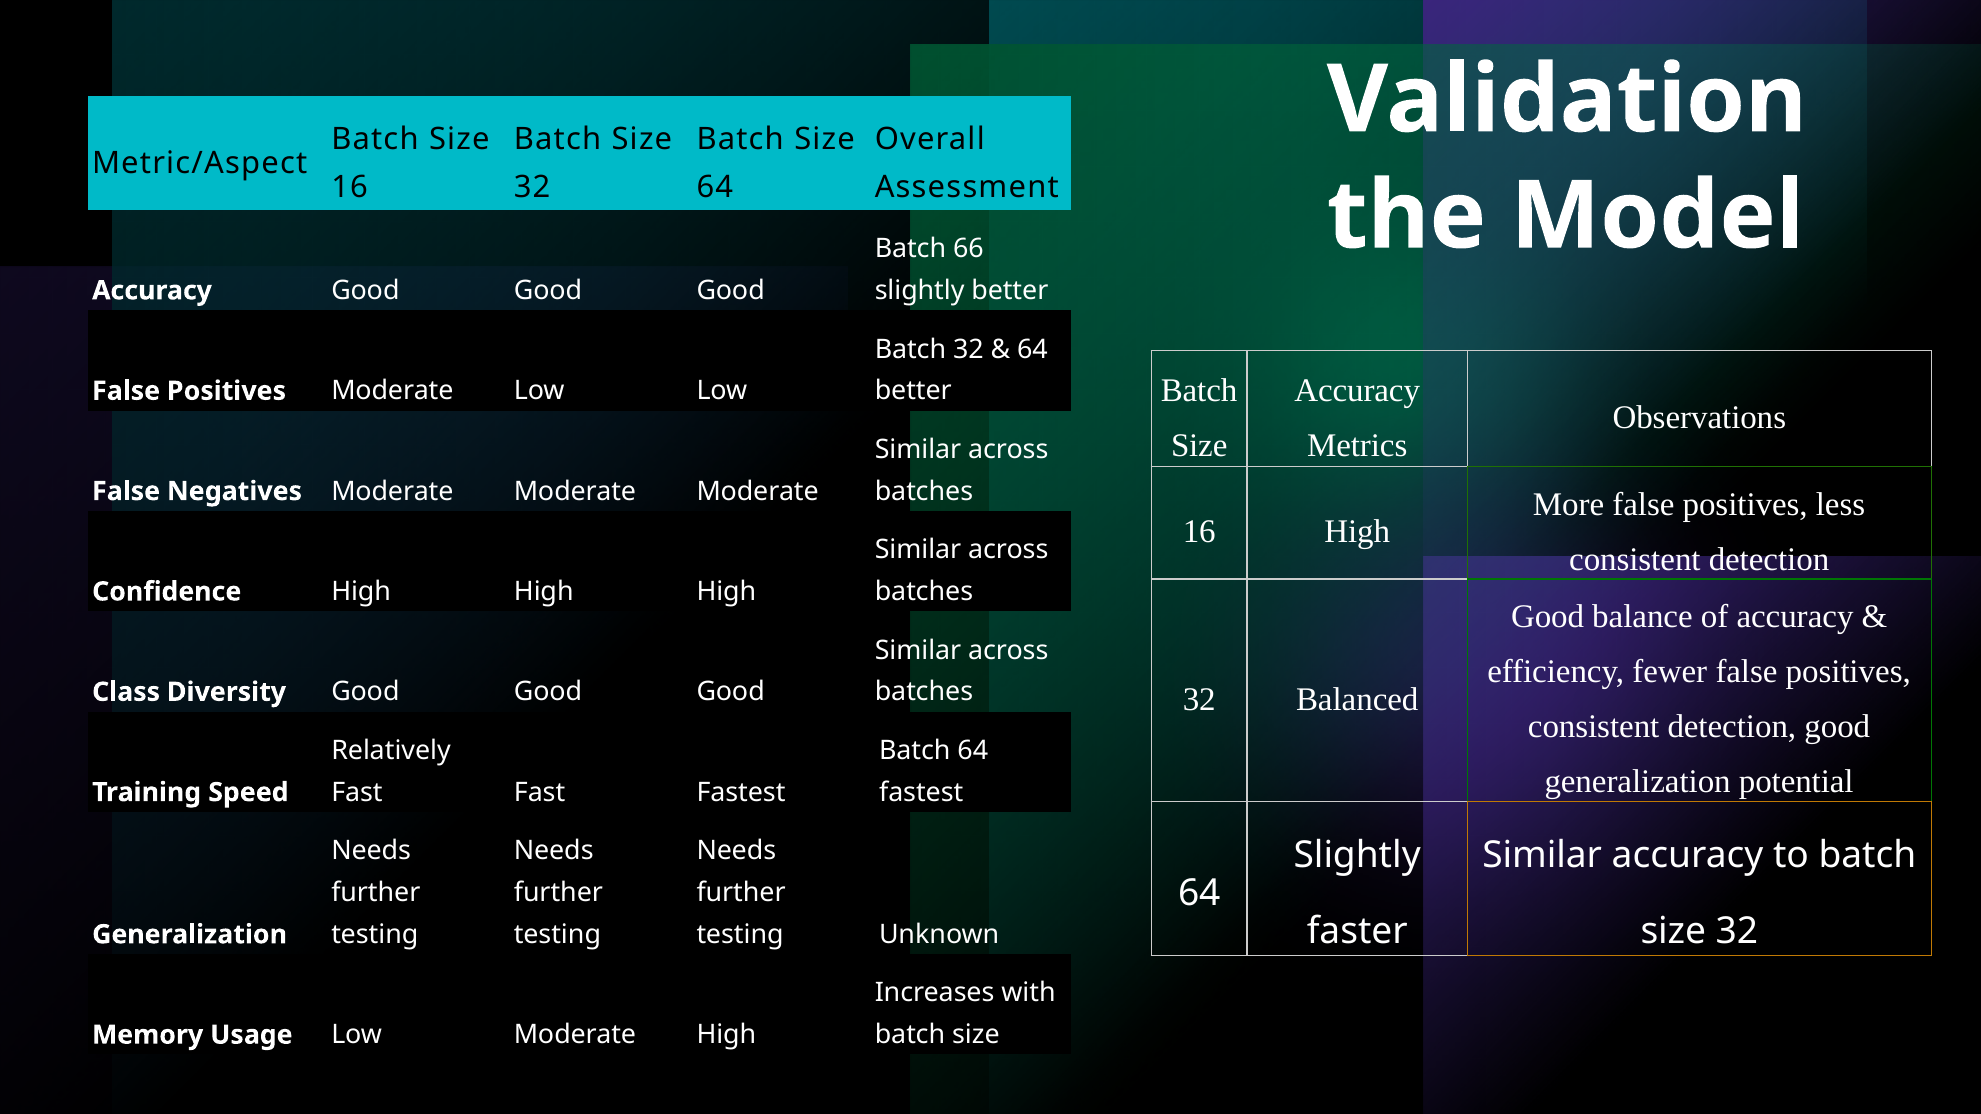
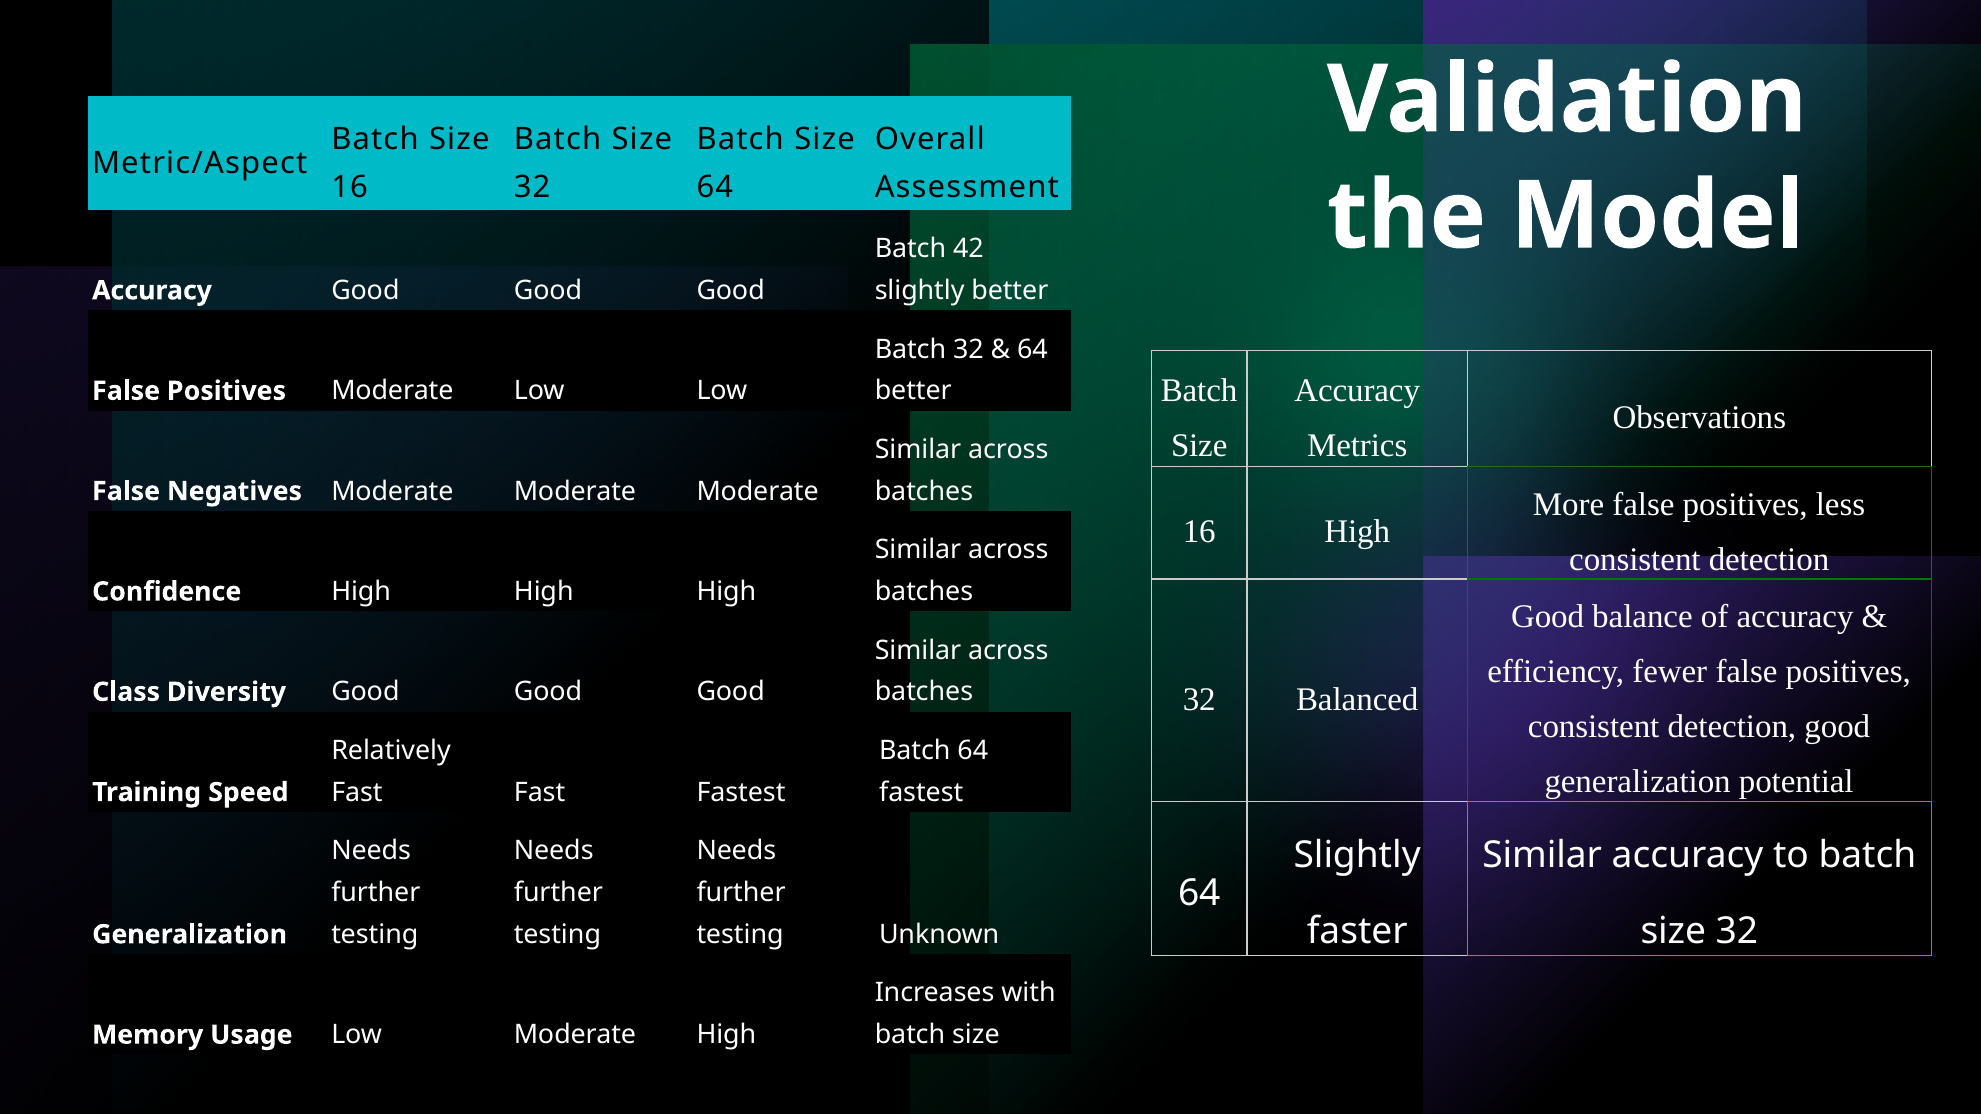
66: 66 -> 42
